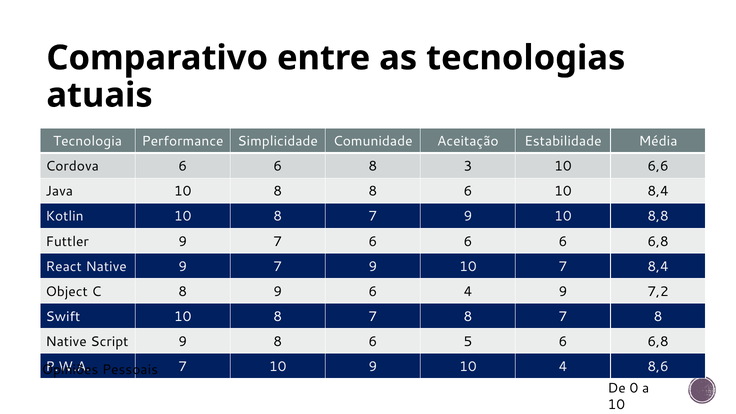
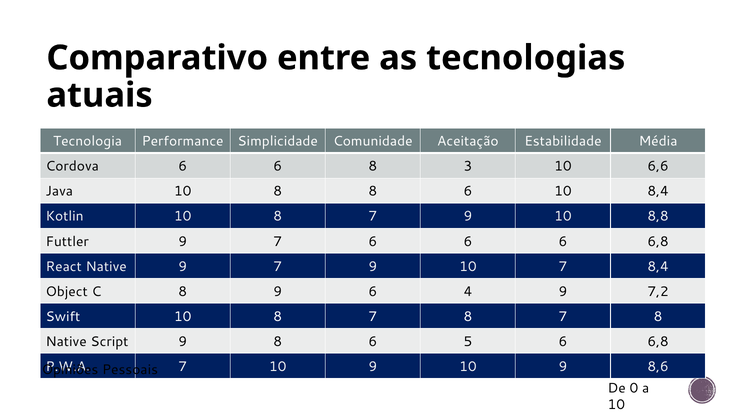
9 10 4: 4 -> 9
